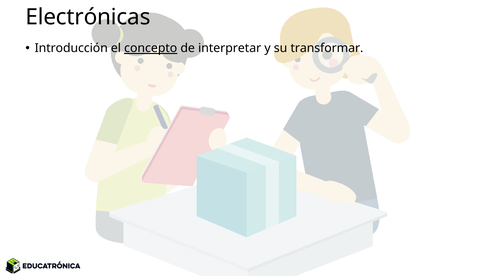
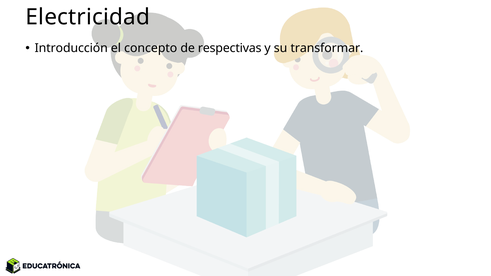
Electrónicas: Electrónicas -> Electricidad
concepto underline: present -> none
interpretar: interpretar -> respectivas
